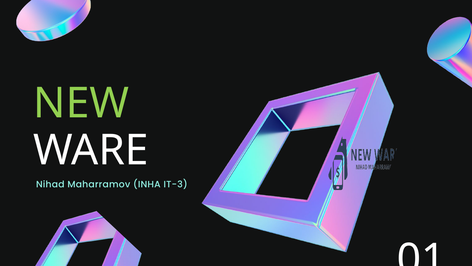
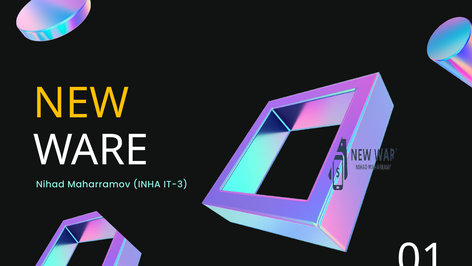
NEW colour: light green -> yellow
